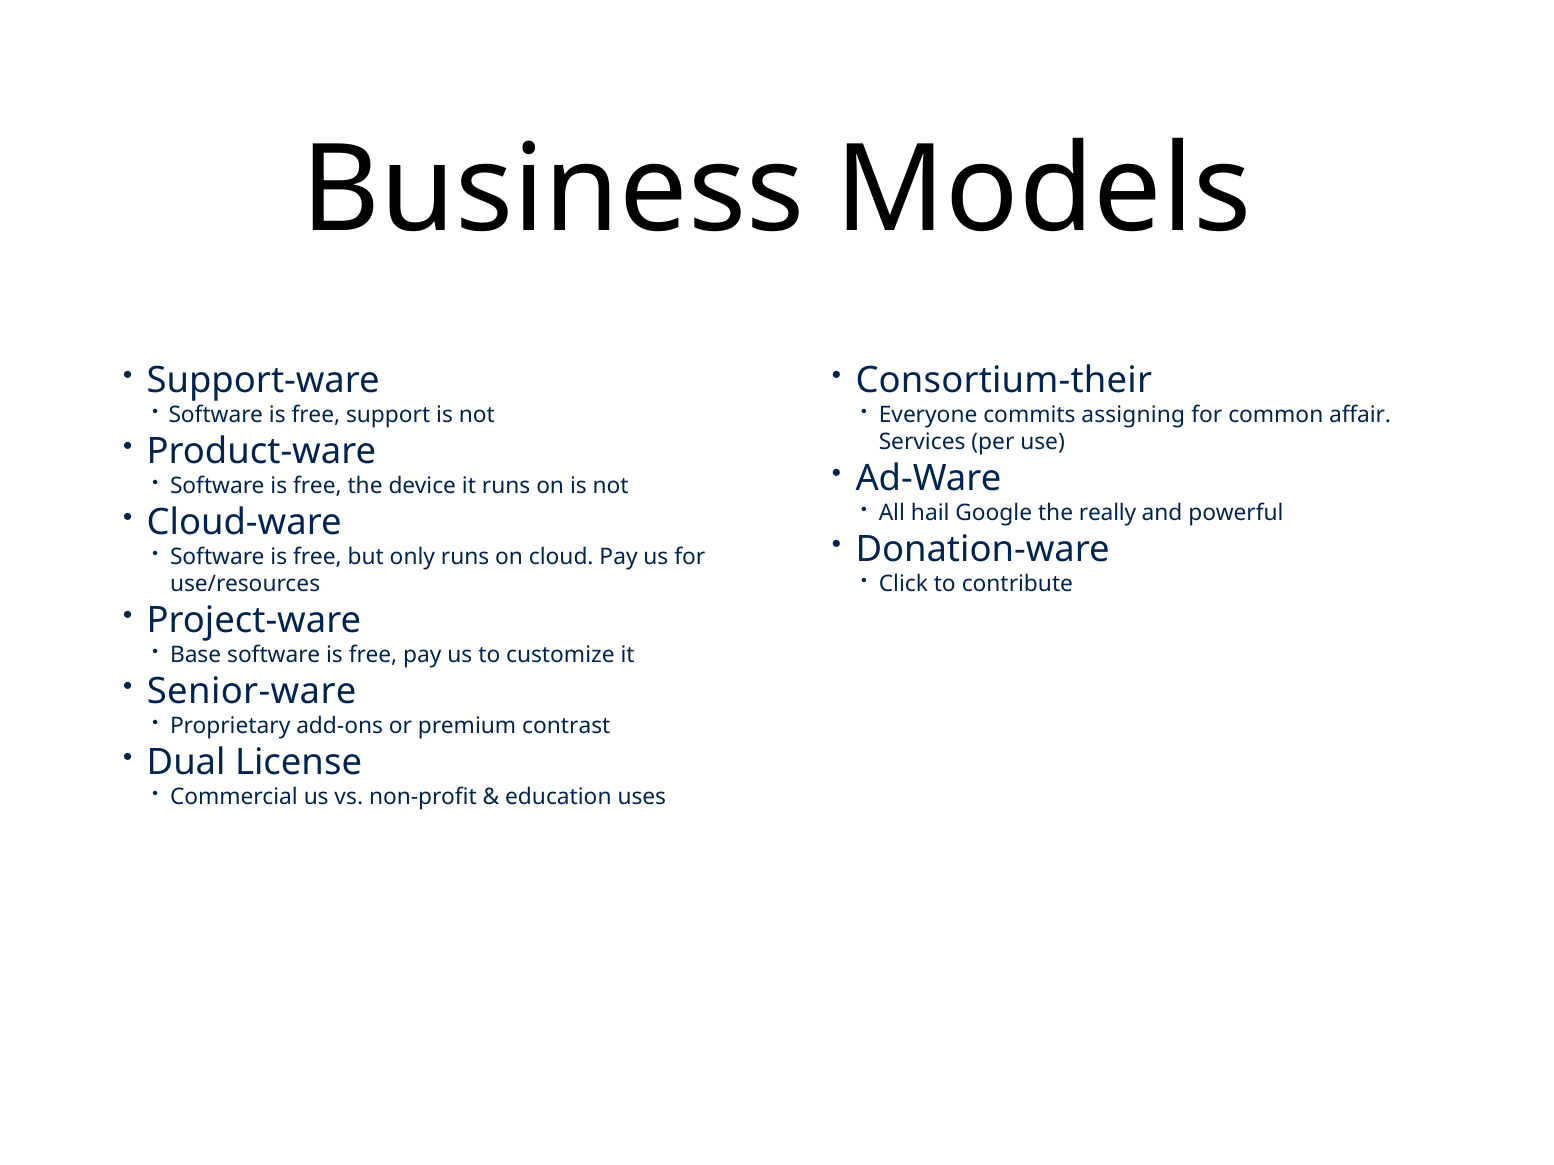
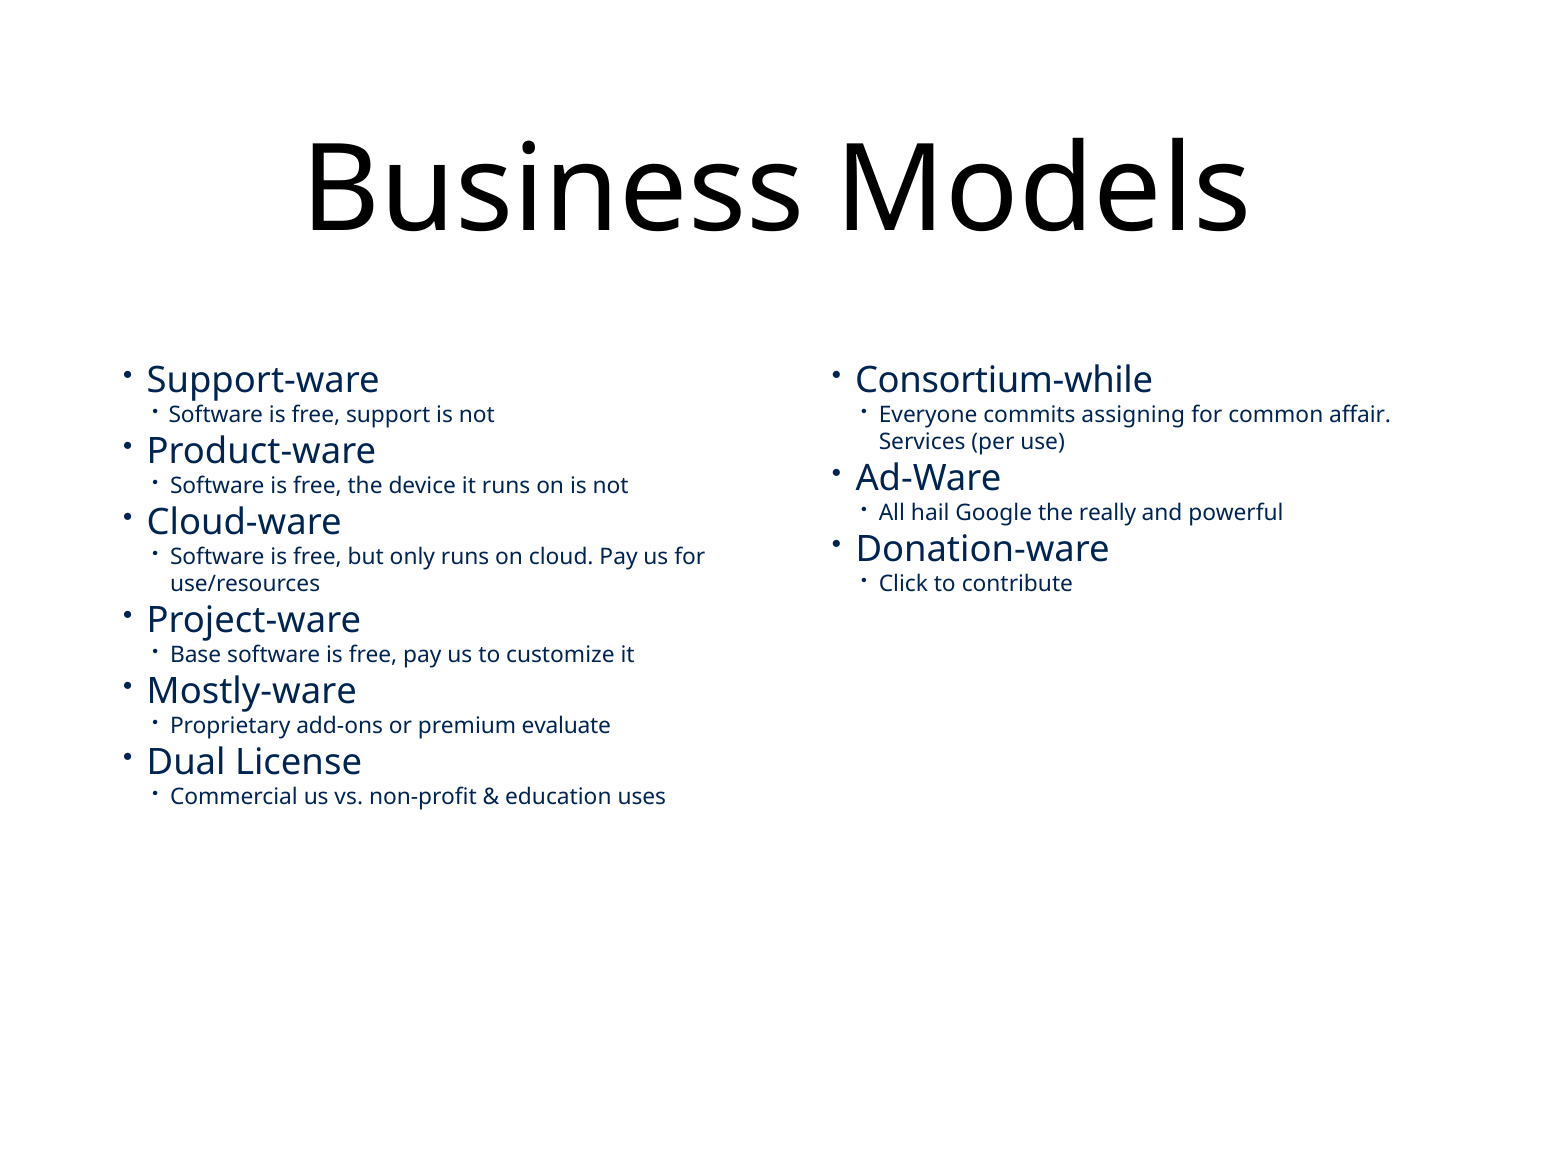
Consortium-their: Consortium-their -> Consortium-while
Senior-ware: Senior-ware -> Mostly-ware
contrast: contrast -> evaluate
